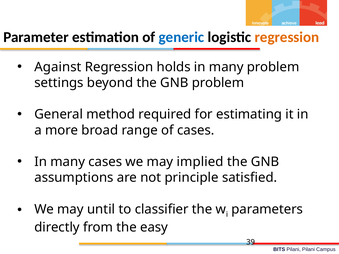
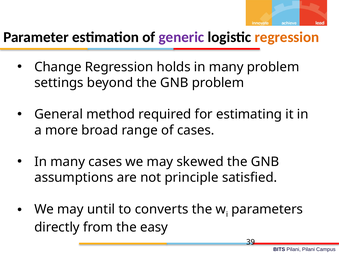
generic colour: blue -> purple
Against: Against -> Change
implied: implied -> skewed
classifier: classifier -> converts
